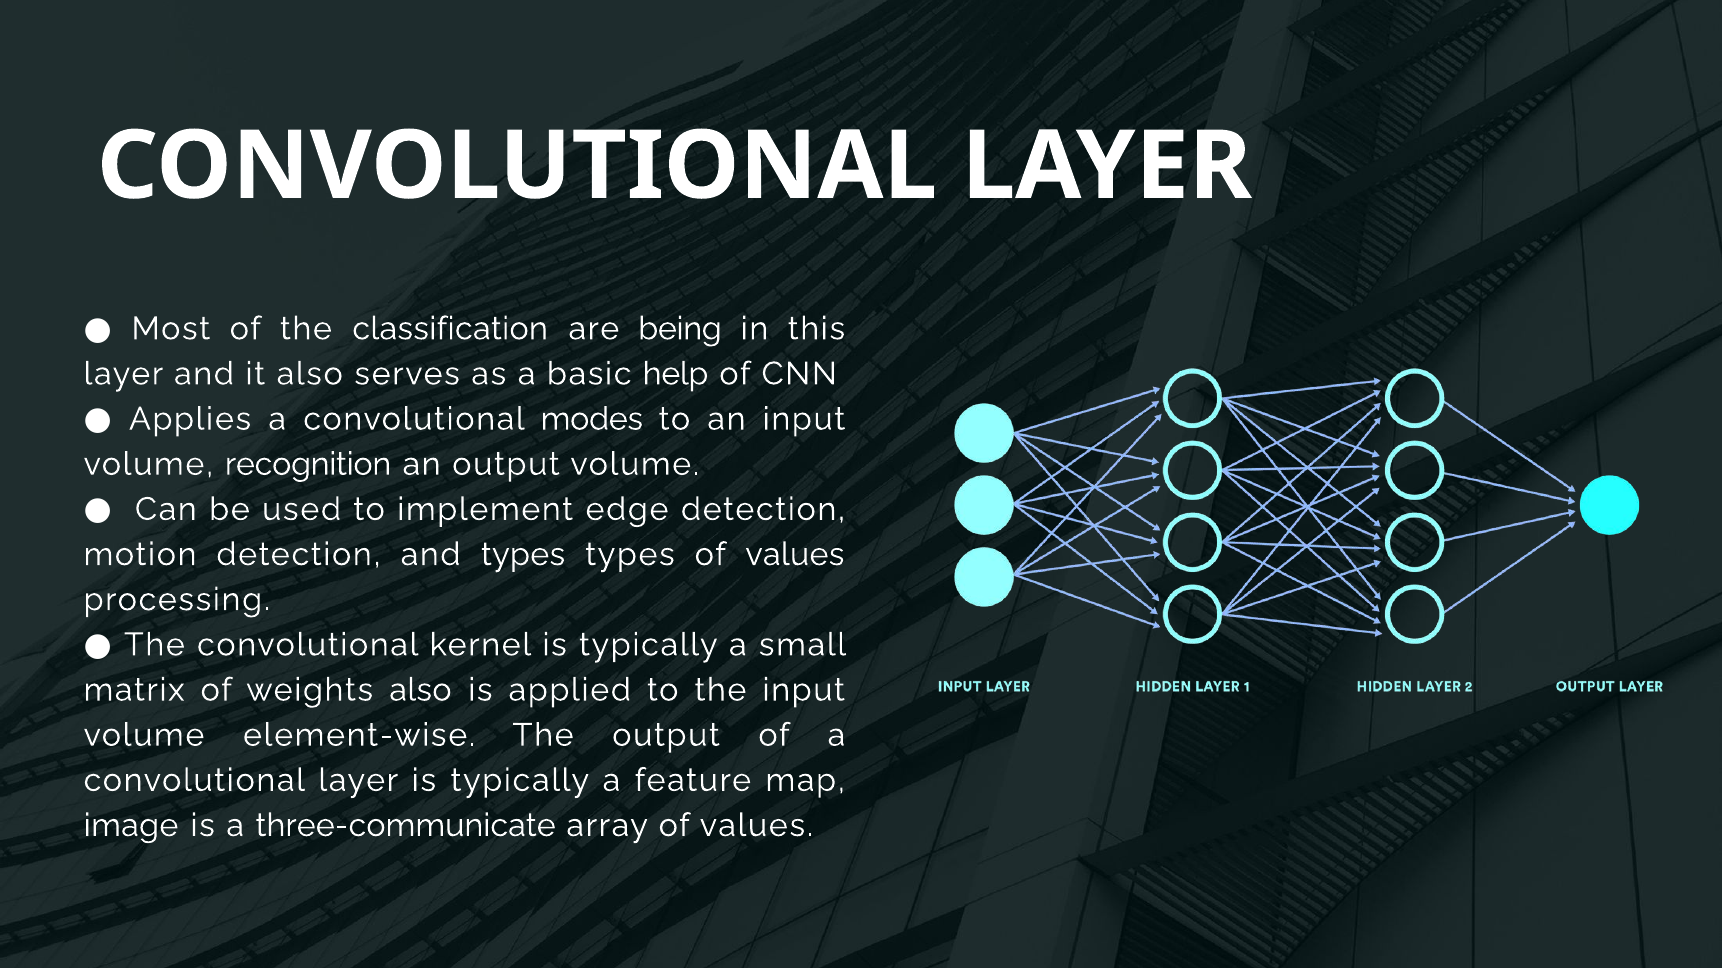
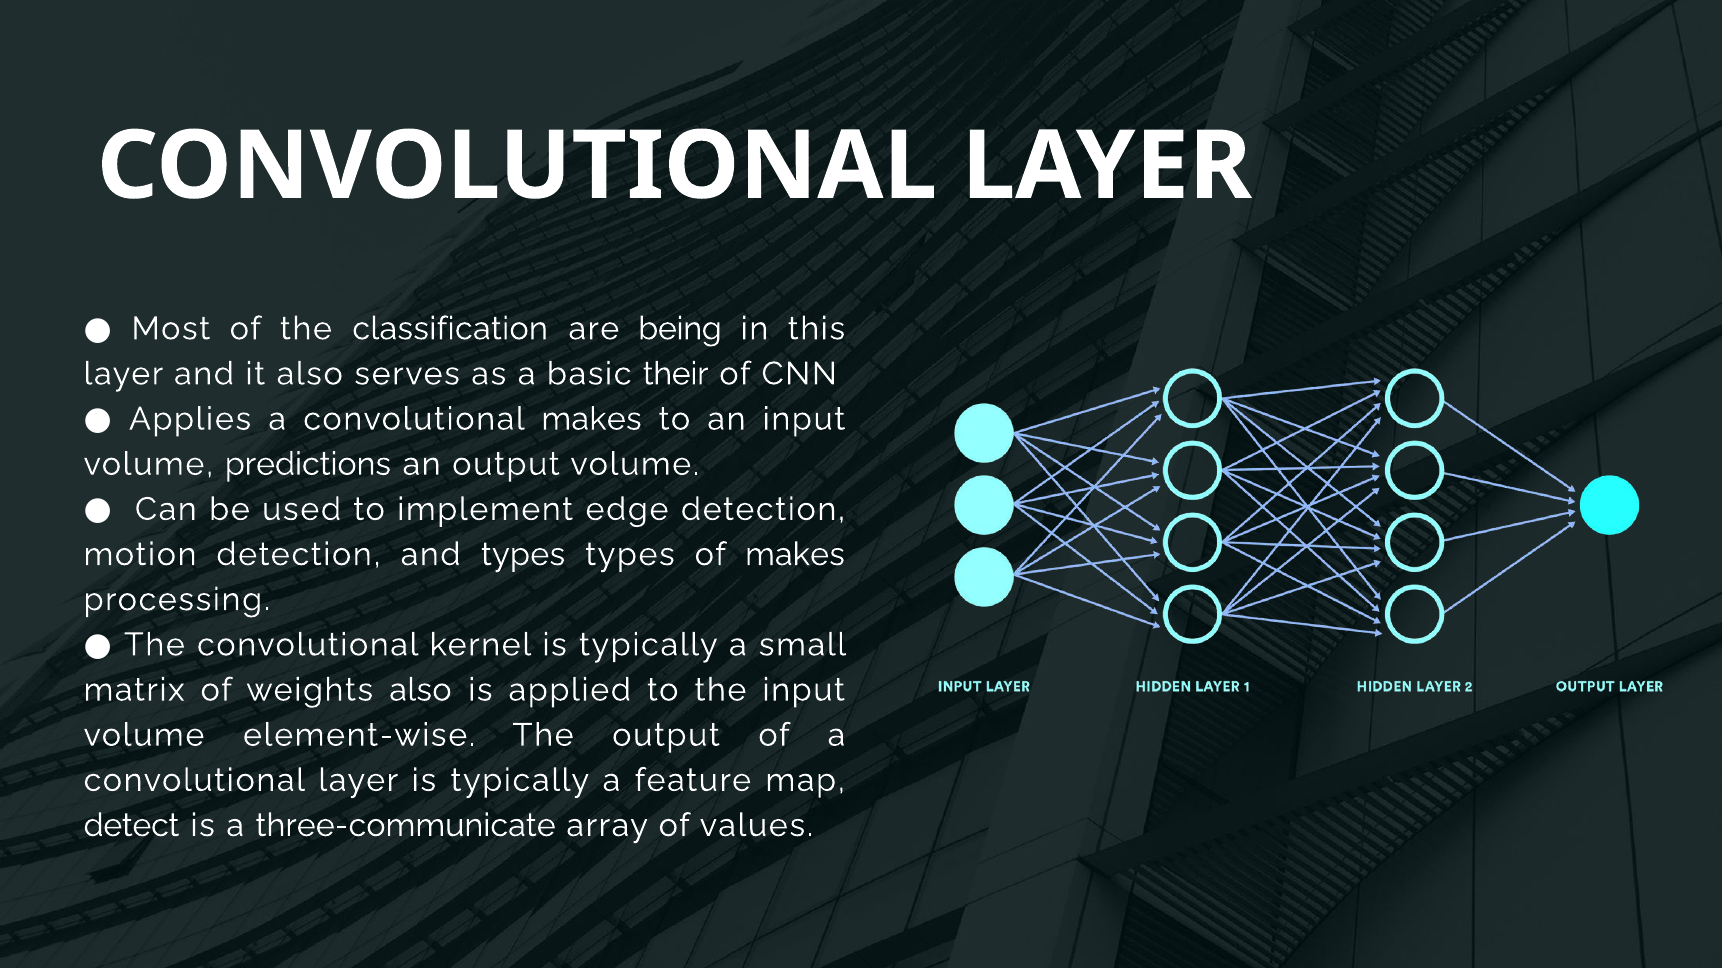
help: help -> their
convolutional modes: modes -> makes
recognition: recognition -> predictions
types of values: values -> makes
image: image -> detect
